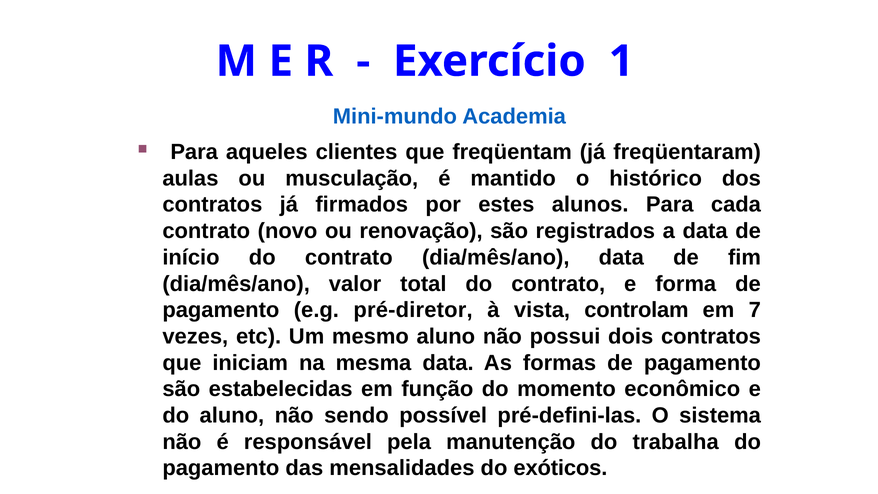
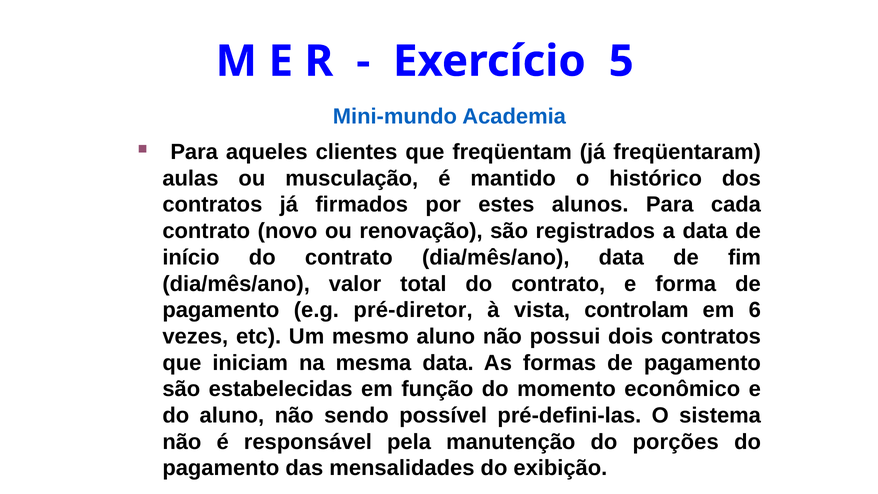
1: 1 -> 5
7: 7 -> 6
trabalha: trabalha -> porções
exóticos: exóticos -> exibição
